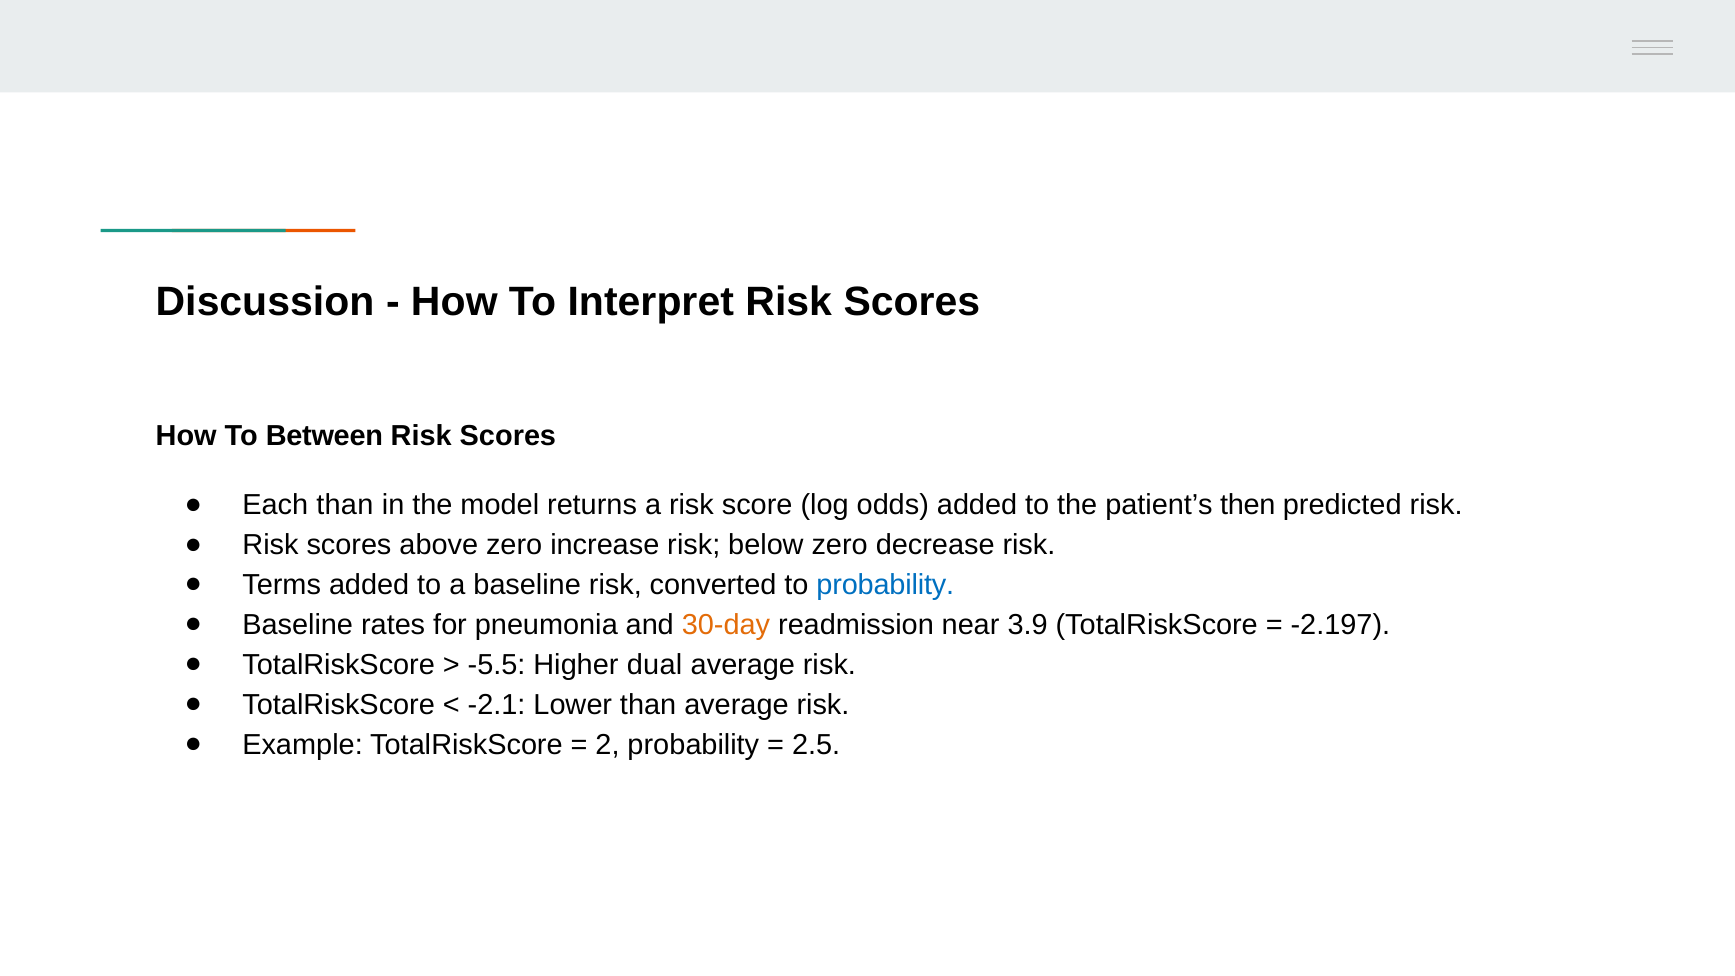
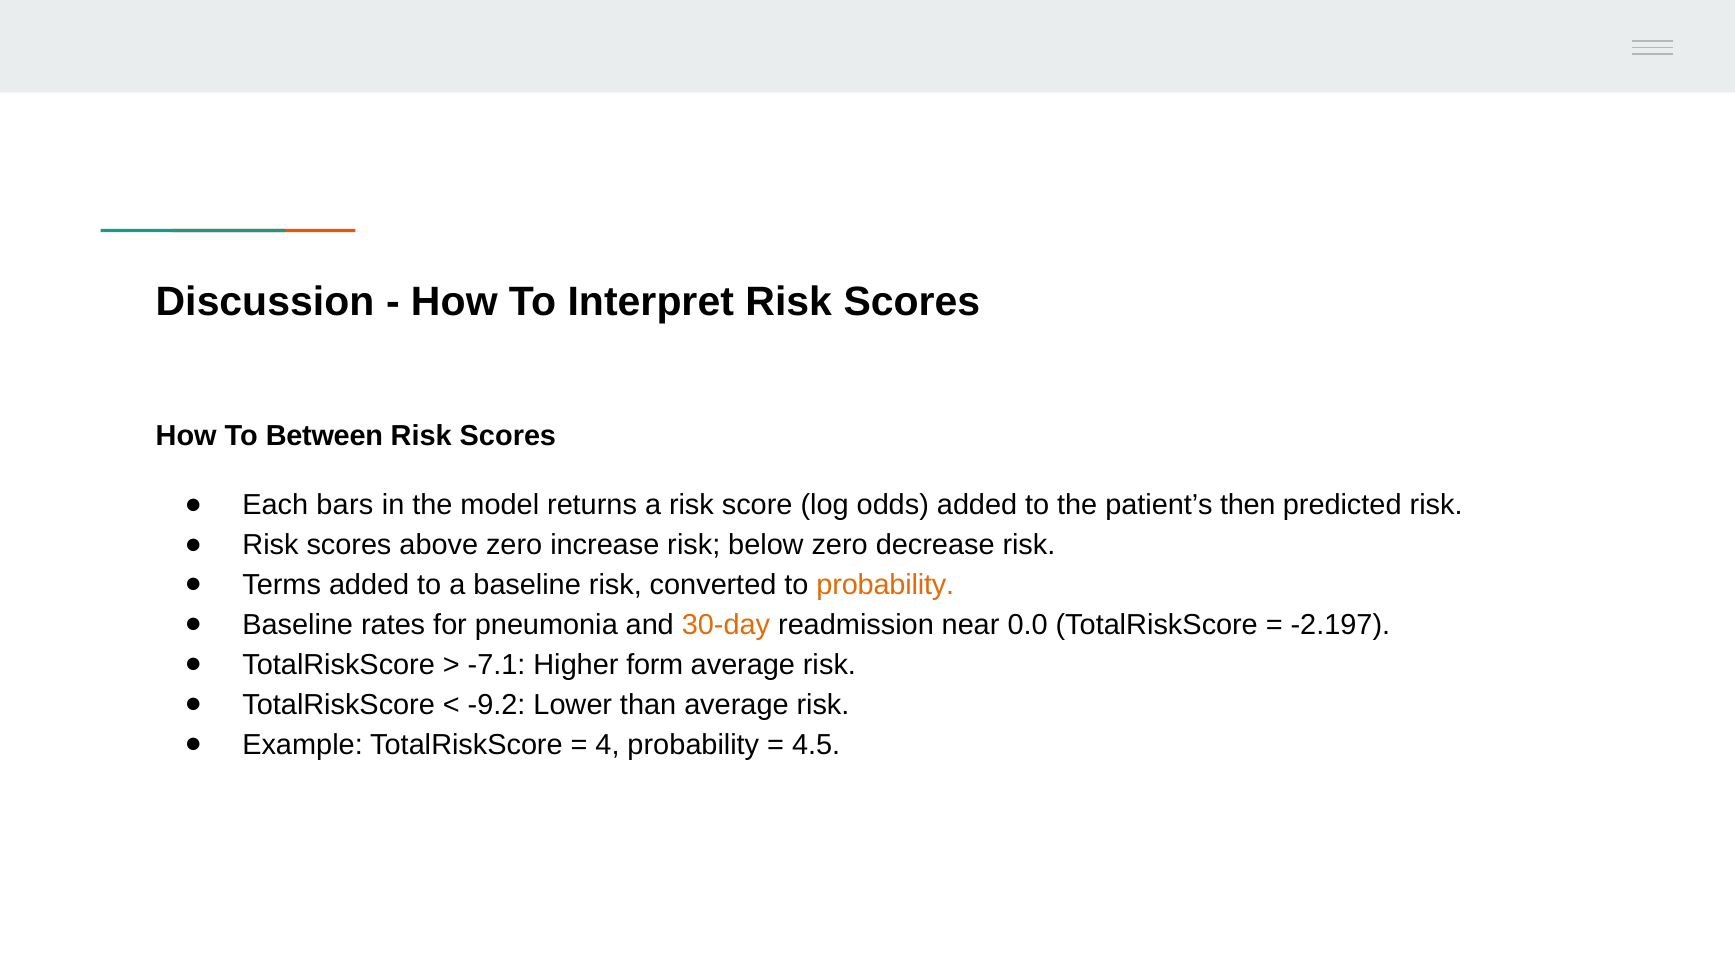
Each than: than -> bars
probability at (885, 585) colour: blue -> orange
3.9: 3.9 -> 0.0
-5.5: -5.5 -> -7.1
dual: dual -> form
-2.1: -2.1 -> -9.2
2: 2 -> 4
2.5: 2.5 -> 4.5
